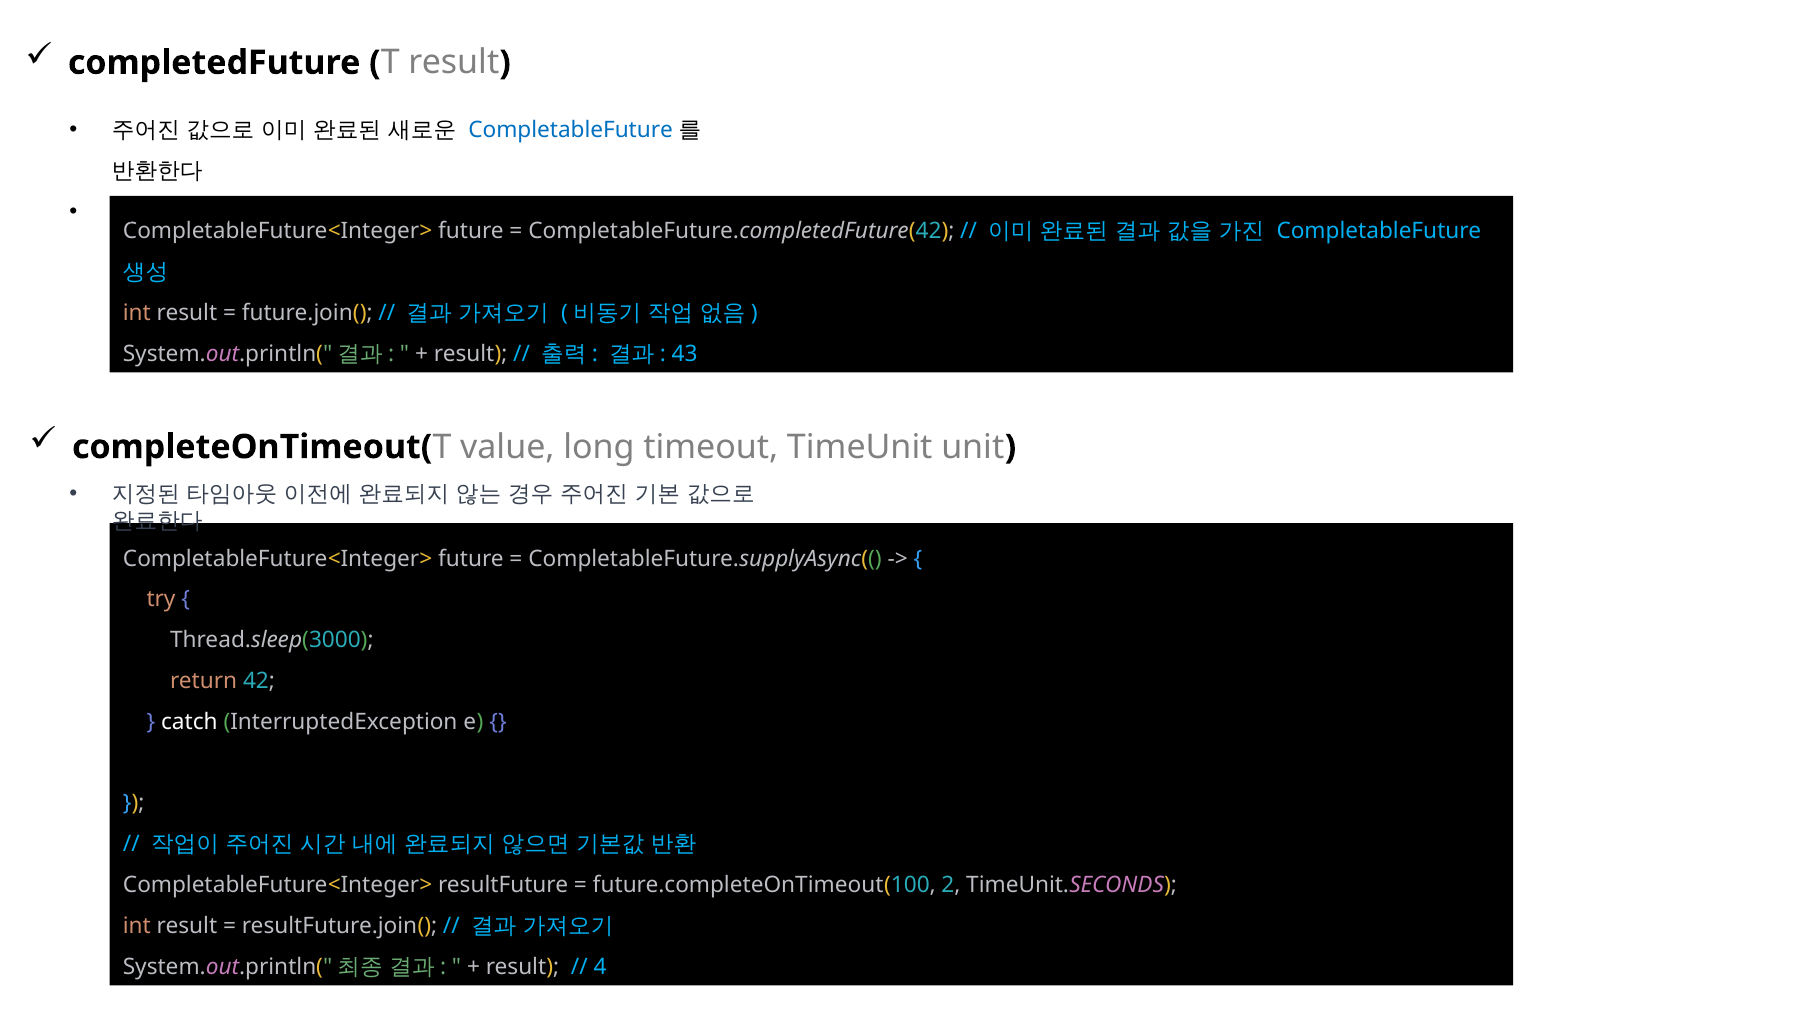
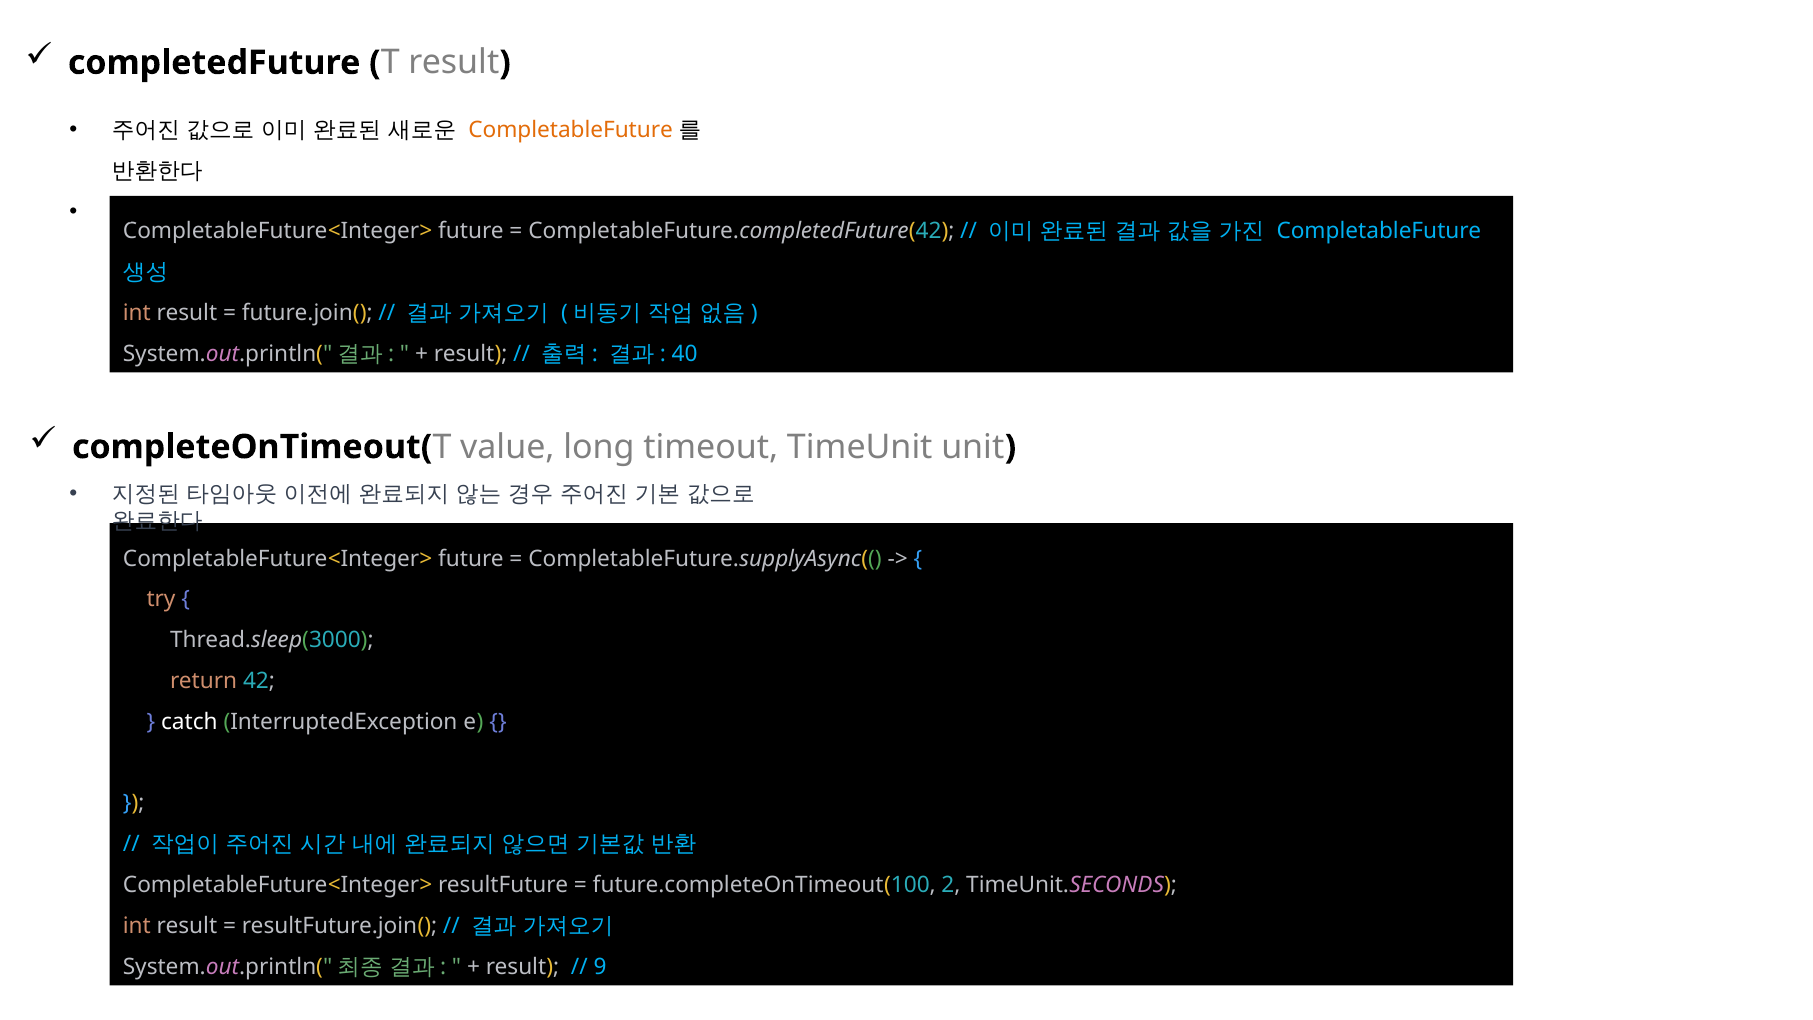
CompletableFuture at (571, 130) colour: blue -> orange
43: 43 -> 40
4: 4 -> 9
